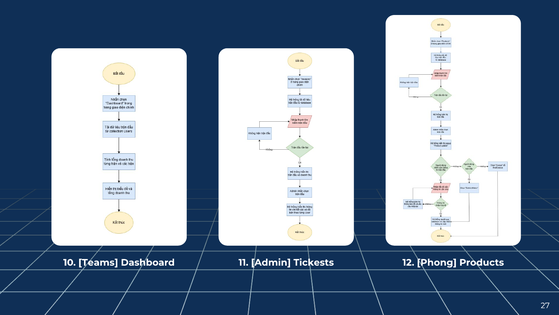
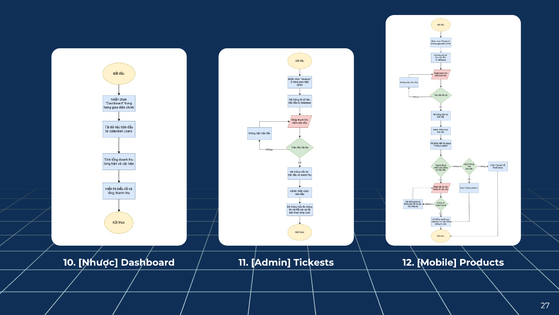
Teams: Teams -> Nhược
Phong: Phong -> Mobile
